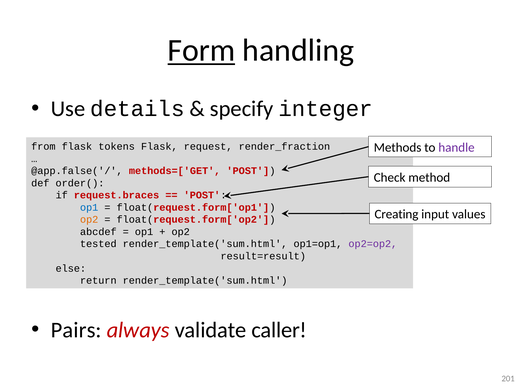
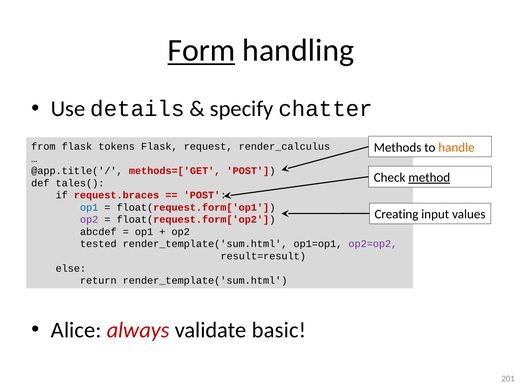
integer: integer -> chatter
handle colour: purple -> orange
render_fraction: render_fraction -> render_calculus
@app.false('/: @app.false('/ -> @app.title('/
method underline: none -> present
order(: order( -> tales(
op2 at (89, 220) colour: orange -> purple
Pairs: Pairs -> Alice
caller: caller -> basic
